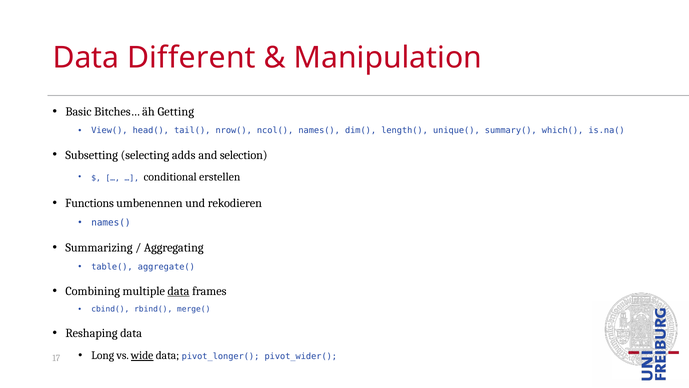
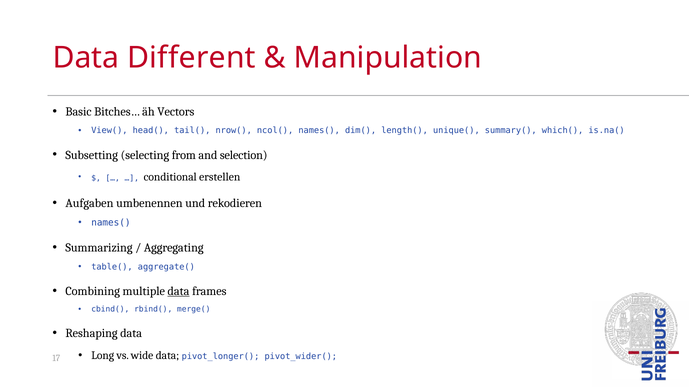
Getting: Getting -> Vectors
adds: adds -> from
Functions: Functions -> Aufgaben
wide underline: present -> none
